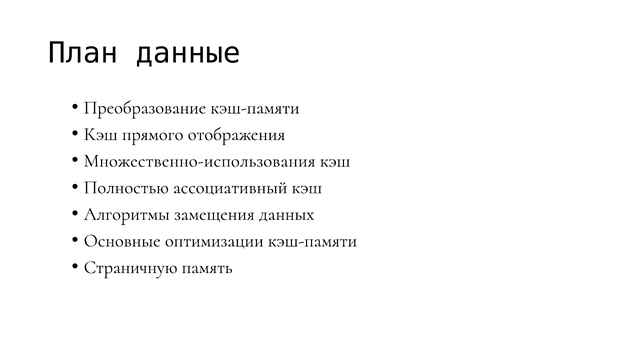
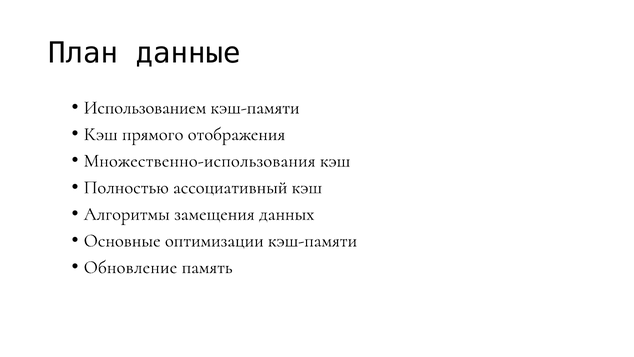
Преобразование: Преобразование -> Использованием
Страничную: Страничную -> Обновление
